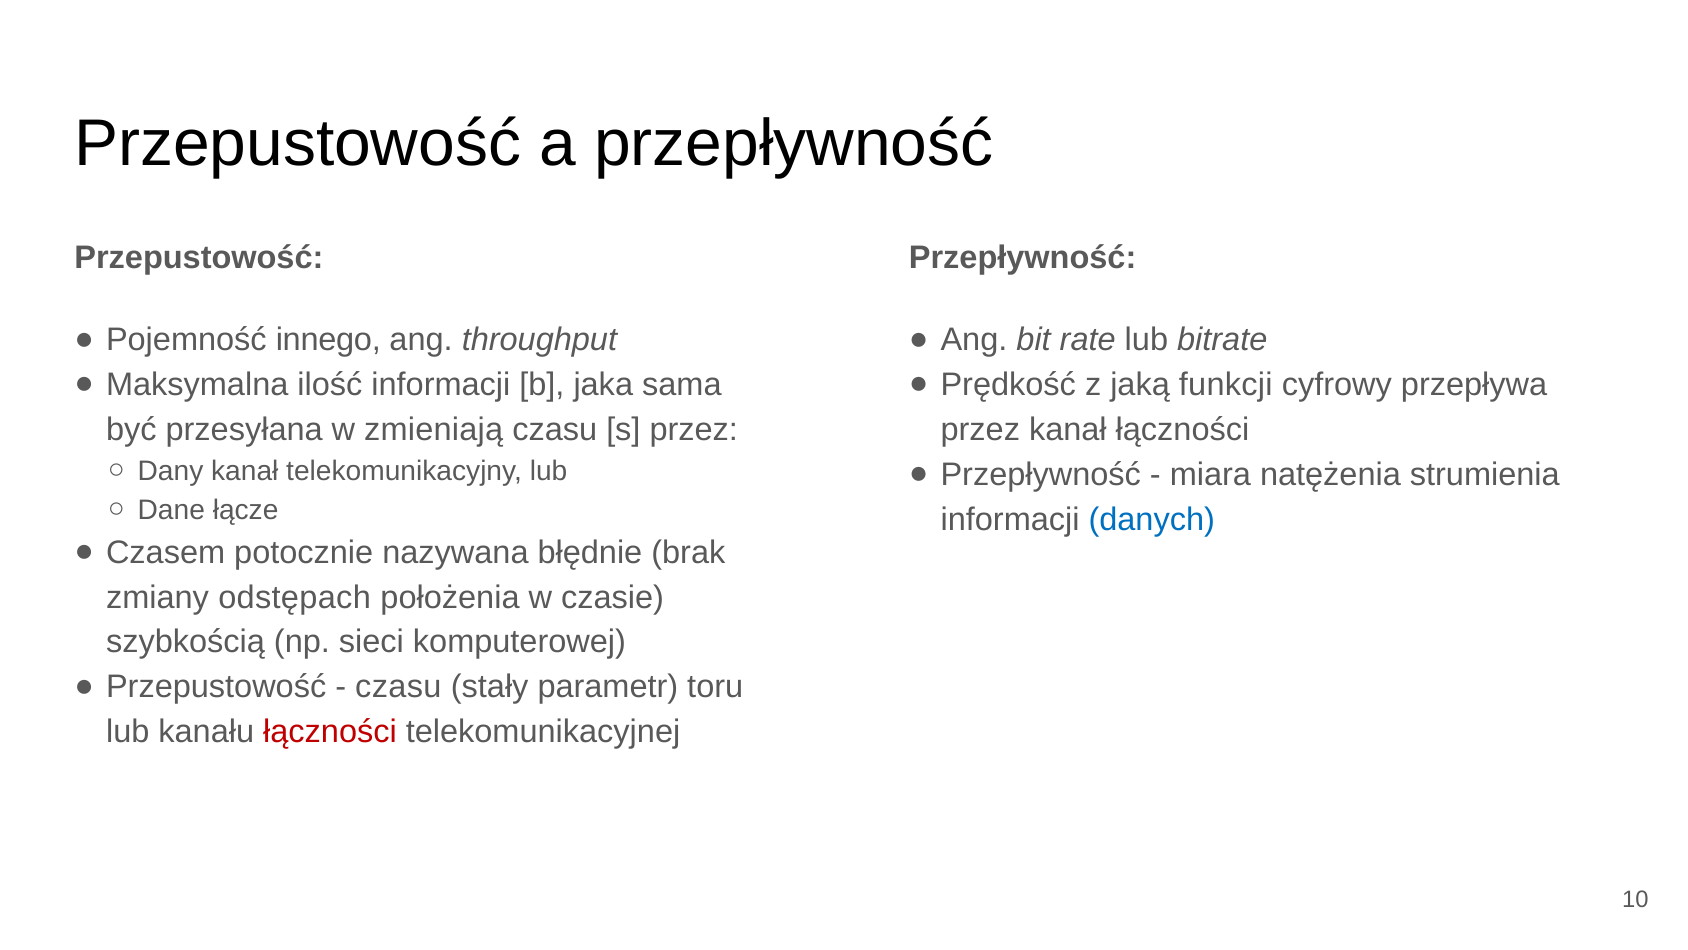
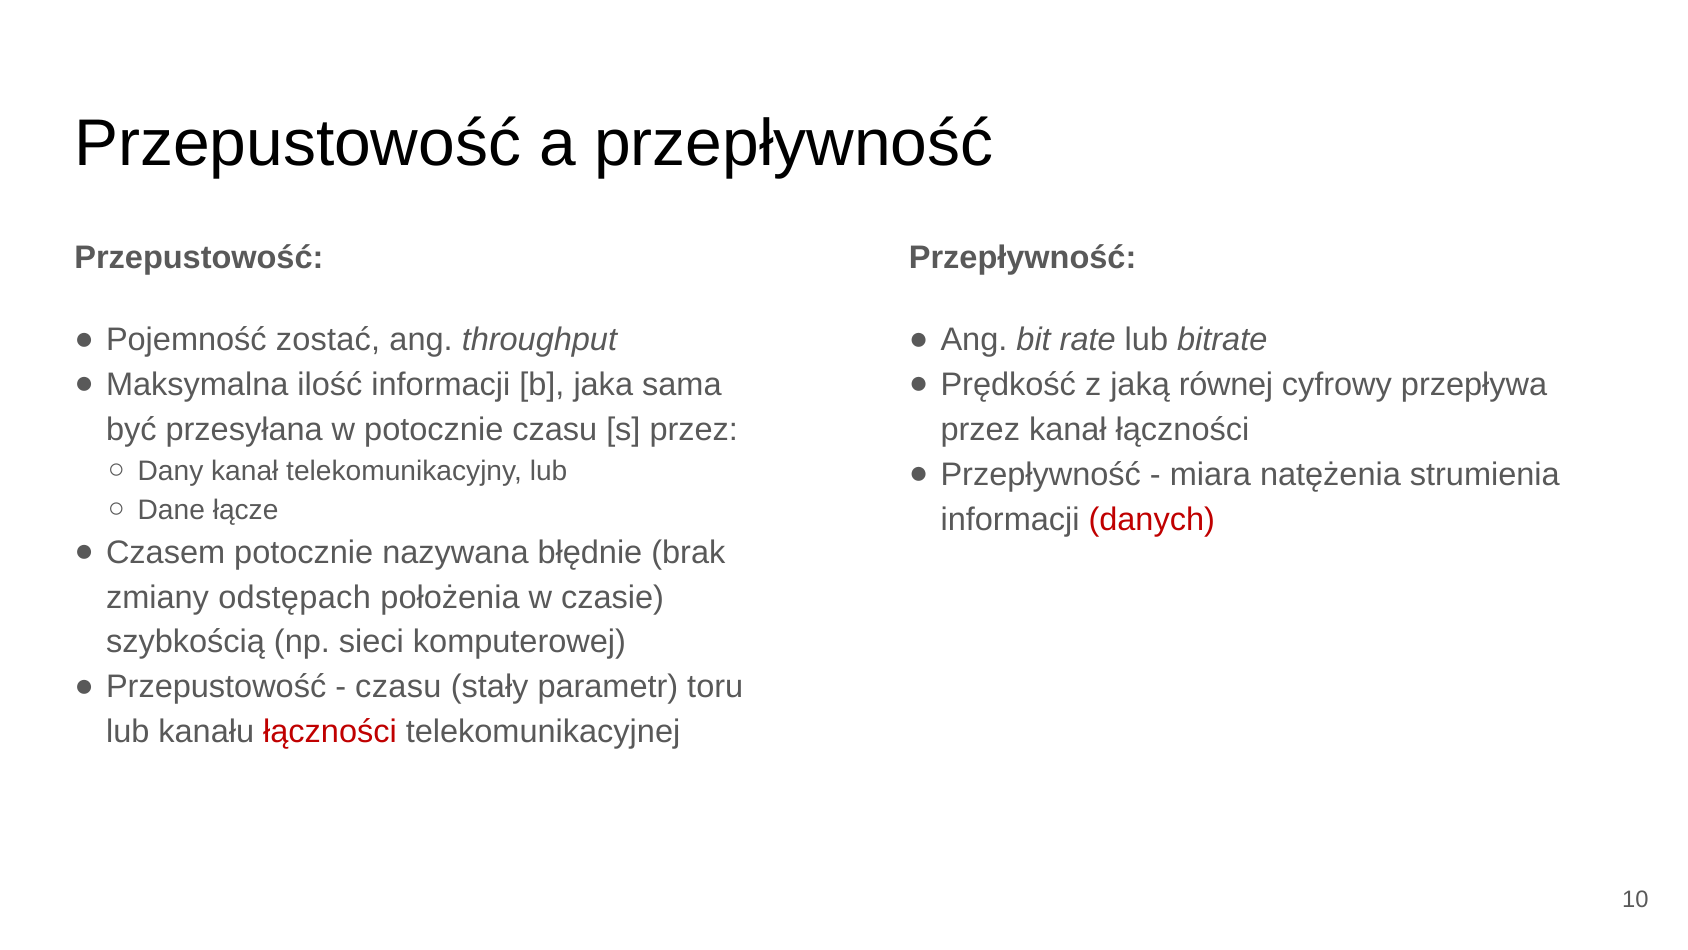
innego: innego -> zostać
funkcji: funkcji -> równej
w zmieniają: zmieniają -> potocznie
danych colour: blue -> red
